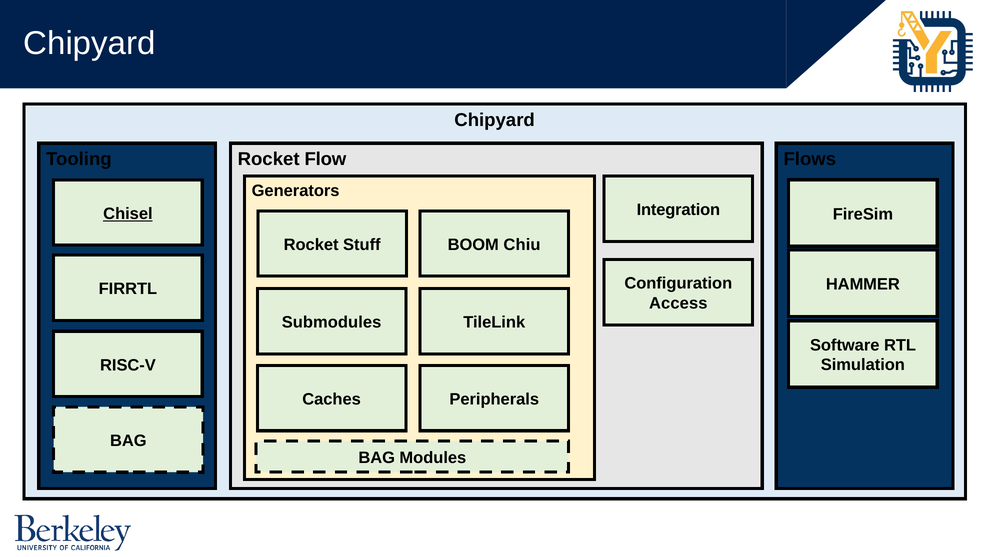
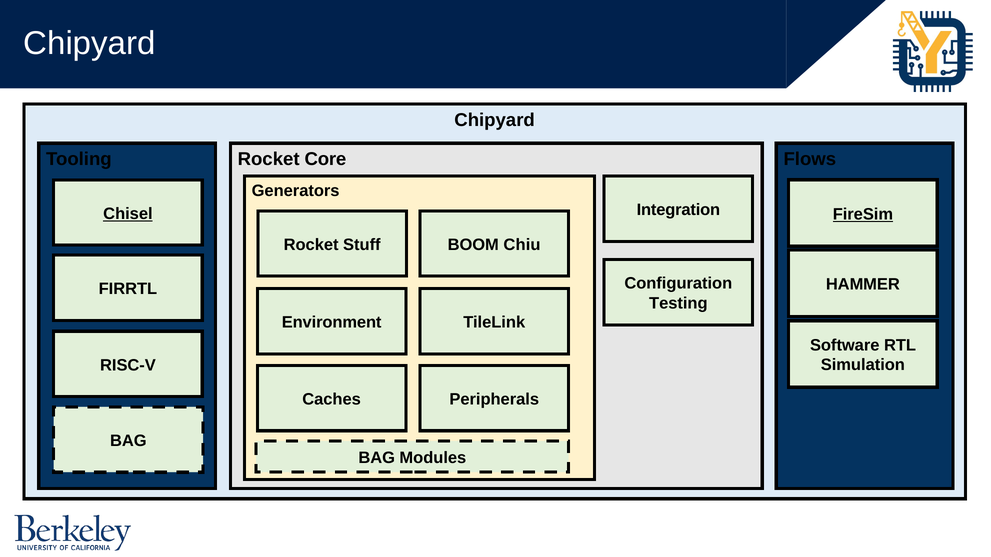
Flow: Flow -> Core
FireSim underline: none -> present
Access: Access -> Testing
Submodules: Submodules -> Environment
